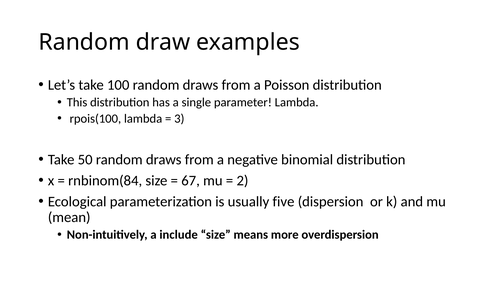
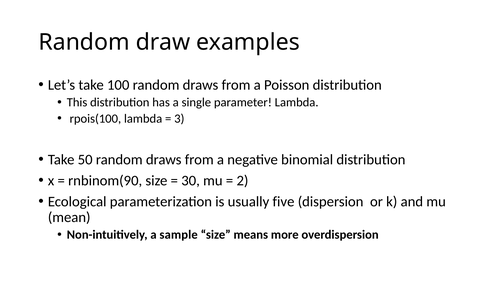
rnbinom(84: rnbinom(84 -> rnbinom(90
67: 67 -> 30
include: include -> sample
